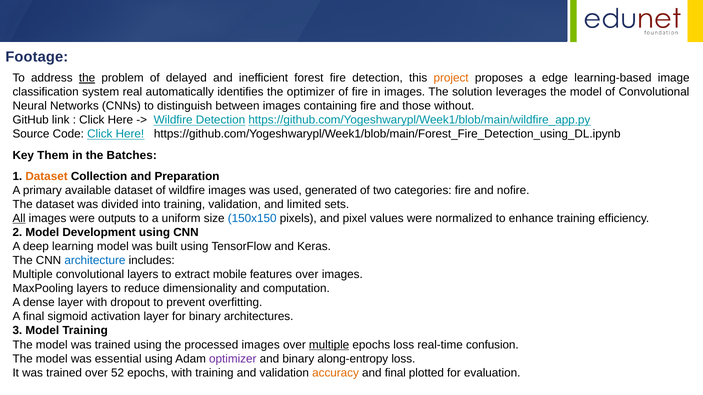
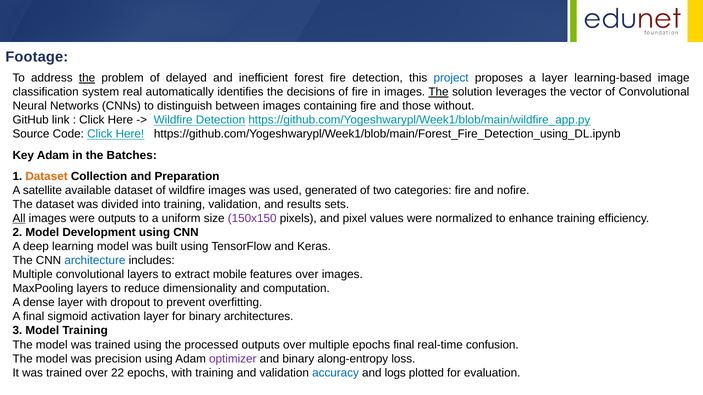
project colour: orange -> blue
a edge: edge -> layer
the optimizer: optimizer -> decisions
The at (439, 92) underline: none -> present
leverages the model: model -> vector
Key Them: Them -> Adam
primary: primary -> satellite
limited: limited -> results
150x150 colour: blue -> purple
processed images: images -> outputs
multiple at (329, 345) underline: present -> none
epochs loss: loss -> final
essential: essential -> precision
52: 52 -> 22
accuracy colour: orange -> blue
and final: final -> logs
